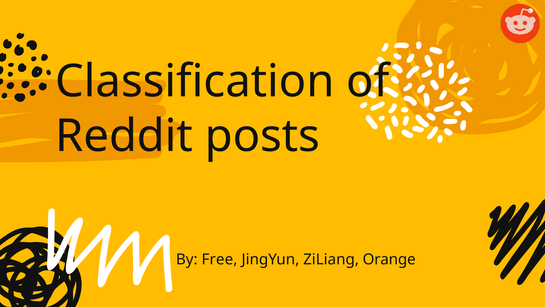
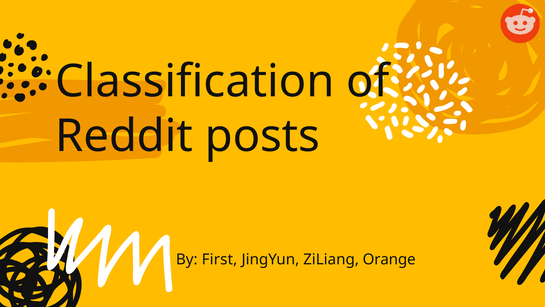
Free: Free -> First
